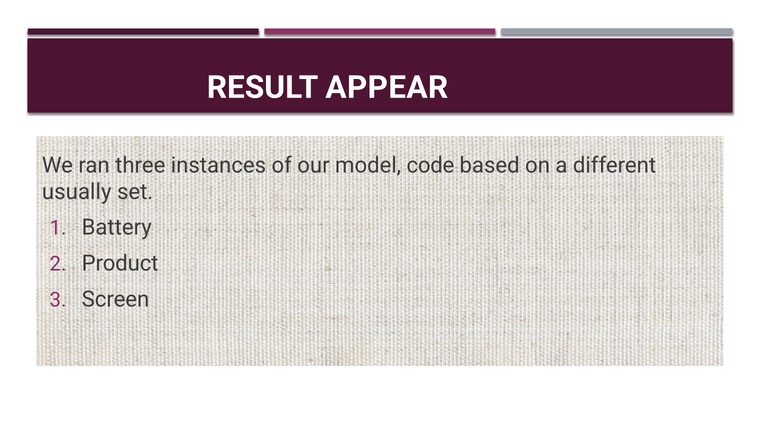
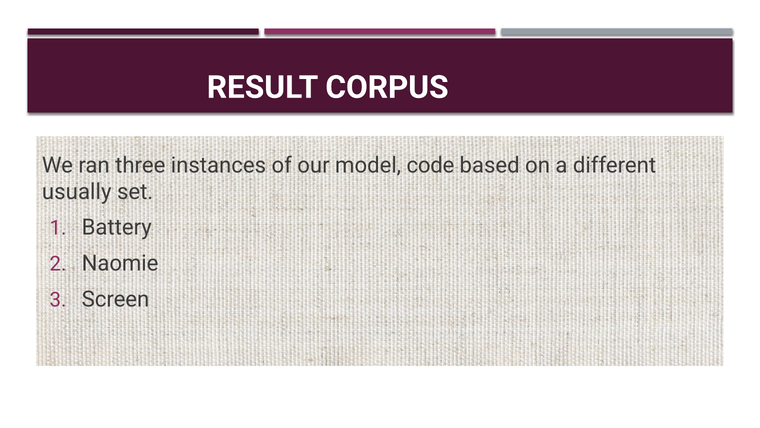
APPEAR: APPEAR -> CORPUS
Product: Product -> Naomie
